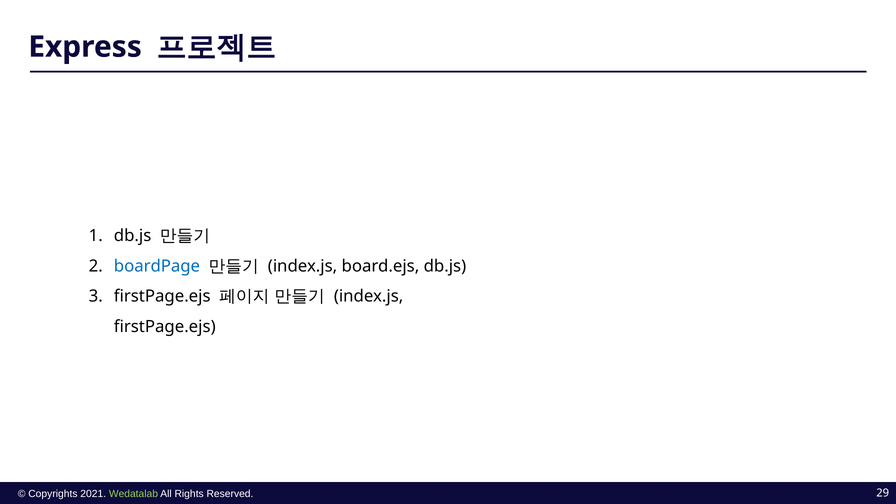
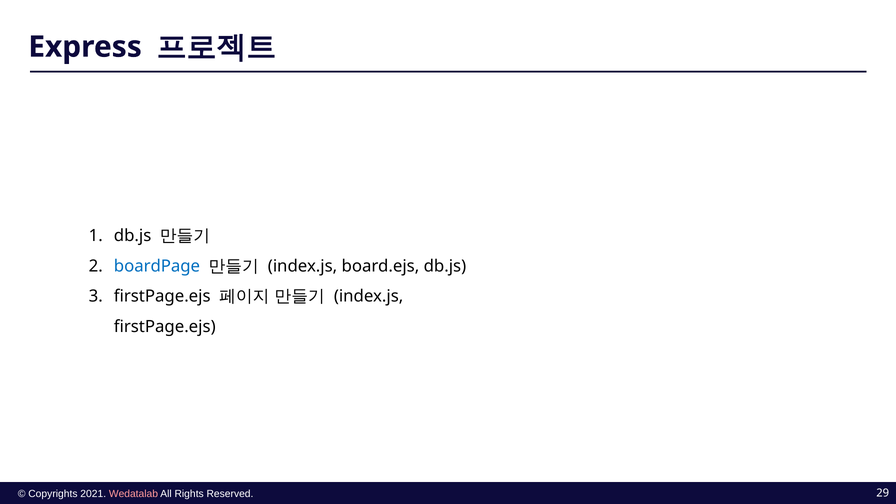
Wedatalab colour: light green -> pink
